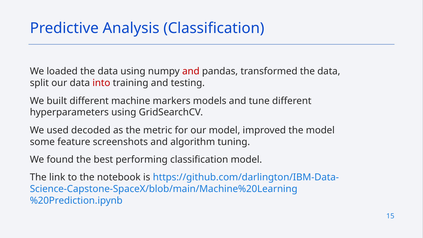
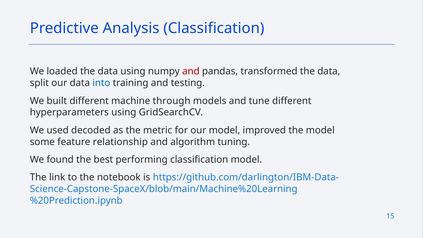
into colour: red -> blue
markers: markers -> through
screenshots: screenshots -> relationship
